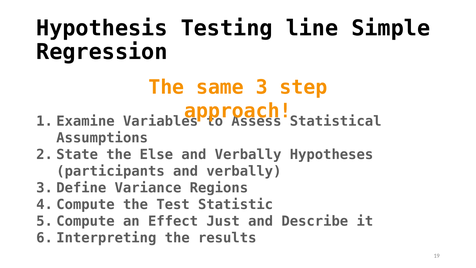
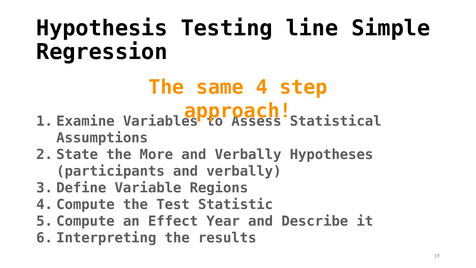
3: 3 -> 4
Else: Else -> More
Variance: Variance -> Variable
Just: Just -> Year
